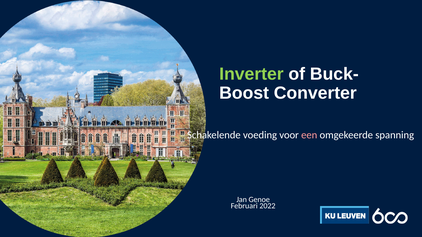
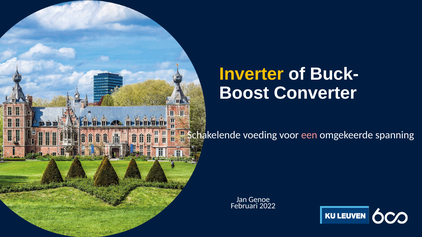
Inverter colour: light green -> yellow
